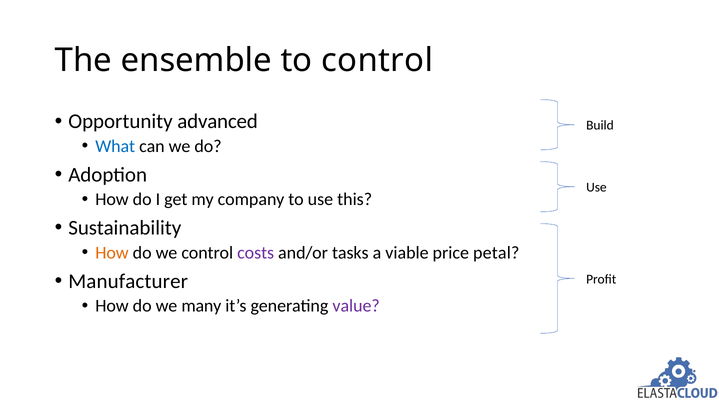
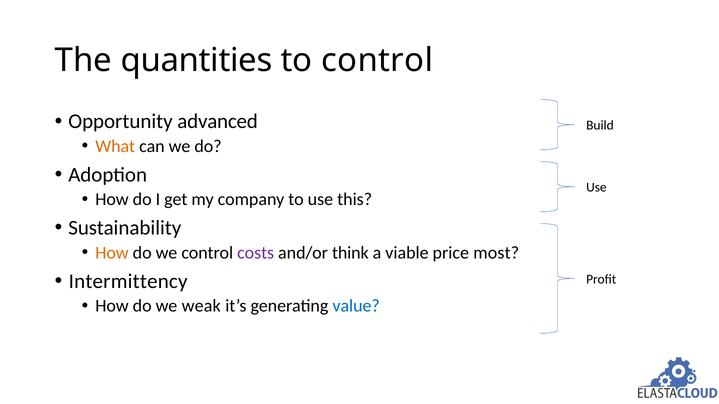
ensemble: ensemble -> quantities
What colour: blue -> orange
tasks: tasks -> think
petal: petal -> most
Manufacturer: Manufacturer -> Intermittency
many: many -> weak
value colour: purple -> blue
